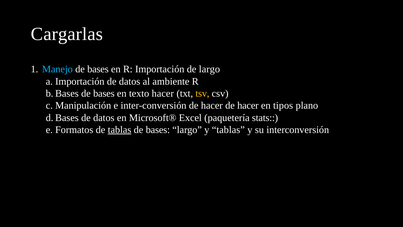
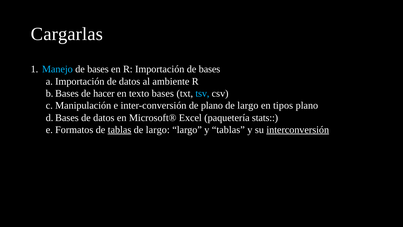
Importación de largo: largo -> bases
bases at (104, 93): bases -> hacer
texto hacer: hacer -> bases
tsv colour: yellow -> light blue
inter-conversión de hacer: hacer -> plano
hacer at (248, 105): hacer -> largo
bases at (158, 130): bases -> largo
interconversión underline: none -> present
